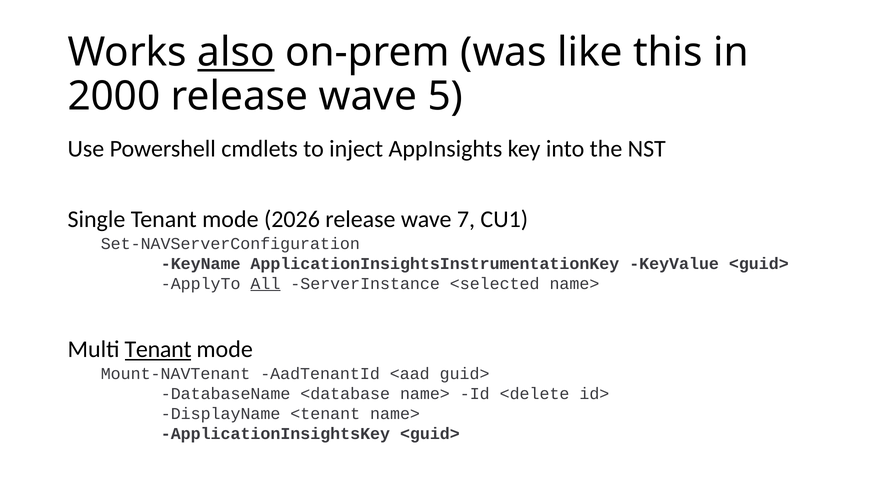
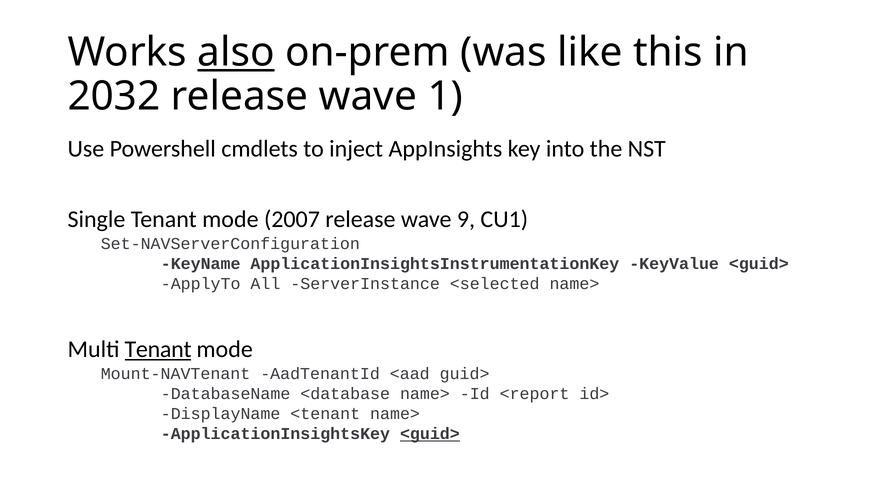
2000: 2000 -> 2032
5: 5 -> 1
2026: 2026 -> 2007
7: 7 -> 9
All underline: present -> none
<delete: <delete -> <report
<guid> at (430, 433) underline: none -> present
